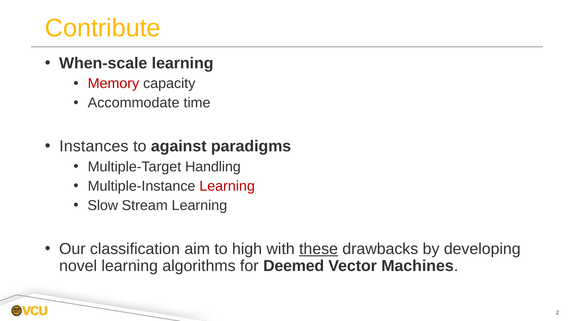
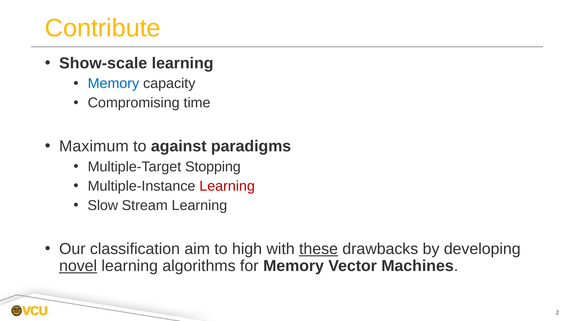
When-scale: When-scale -> Show-scale
Memory at (113, 84) colour: red -> blue
Accommodate: Accommodate -> Compromising
Instances: Instances -> Maximum
Handling: Handling -> Stopping
novel underline: none -> present
for Deemed: Deemed -> Memory
